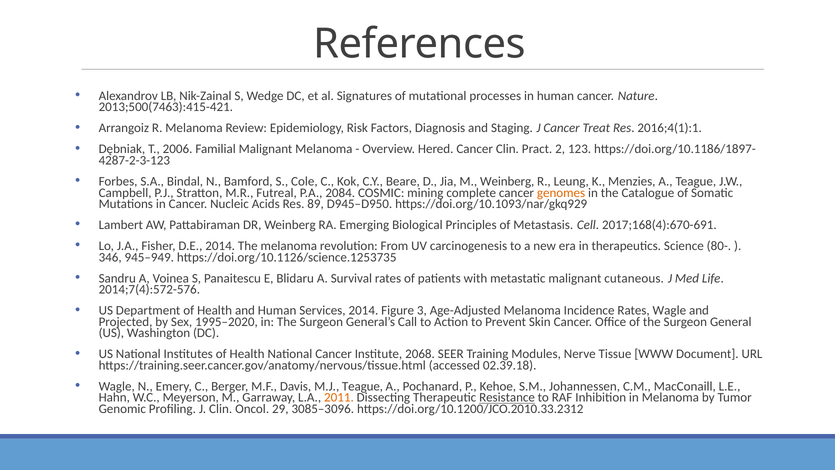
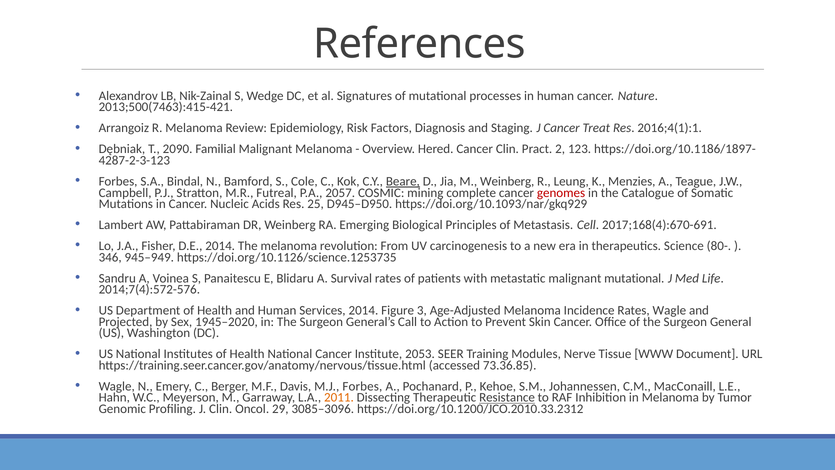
2006: 2006 -> 2090
Beare underline: none -> present
2084: 2084 -> 2057
genomes colour: orange -> red
89: 89 -> 25
malignant cutaneous: cutaneous -> mutational
1995–2020: 1995–2020 -> 1945–2020
2068: 2068 -> 2053
02.39.18: 02.39.18 -> 73.36.85
M.J Teague: Teague -> Forbes
